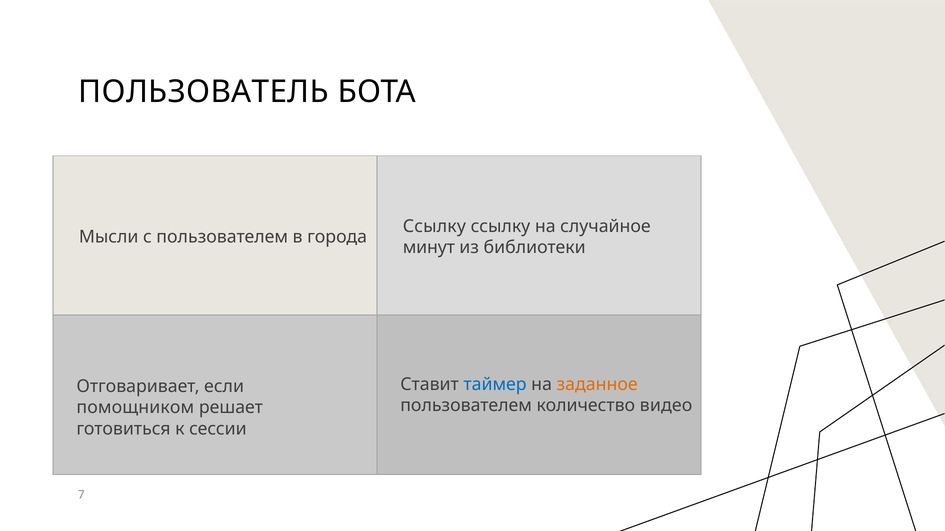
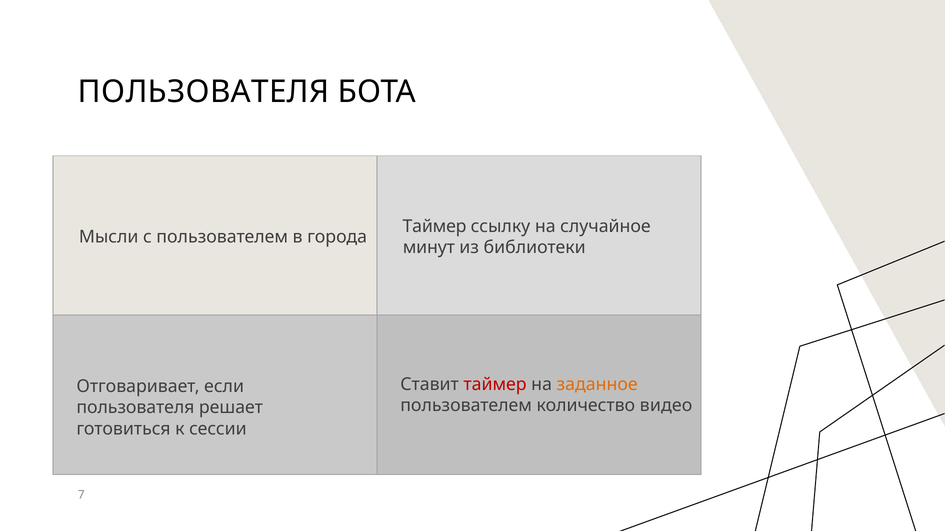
ПОЛЬЗОВАТЕЛЬ at (204, 92): ПОЛЬЗОВАТЕЛЬ -> ПОЛЬЗОВАТЕЛЯ
Ссылку at (434, 226): Ссылку -> Таймер
таймер at (495, 385) colour: blue -> red
помощником at (135, 408): помощником -> пользователя
